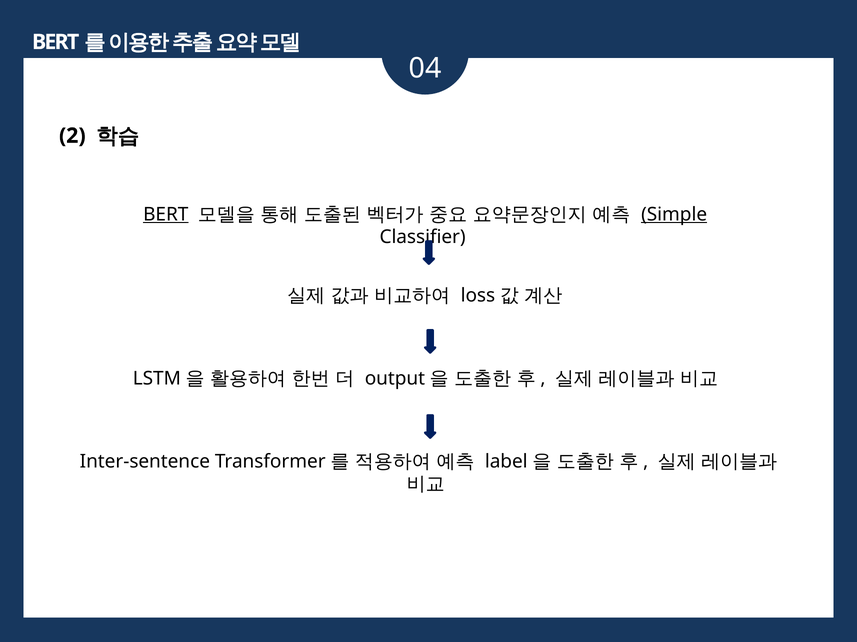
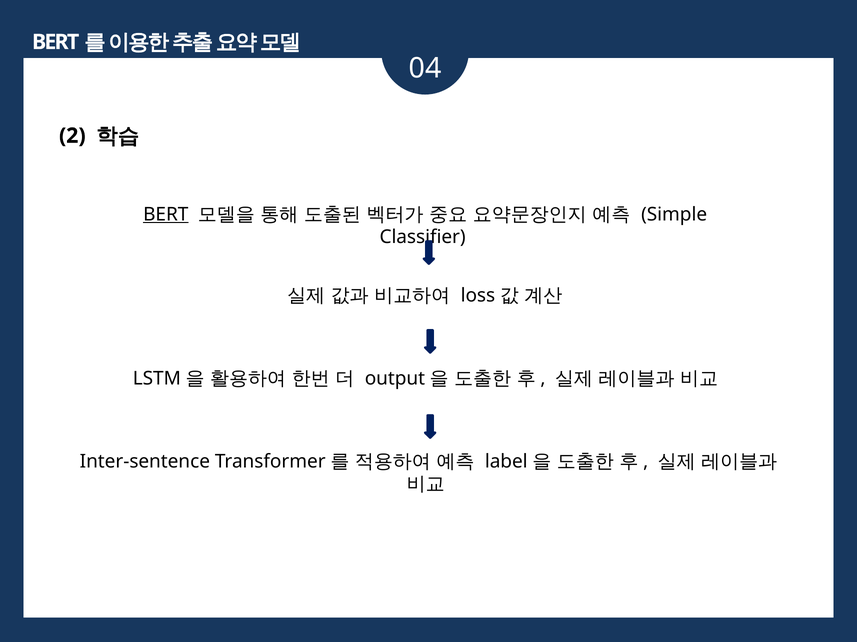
Simple underline: present -> none
